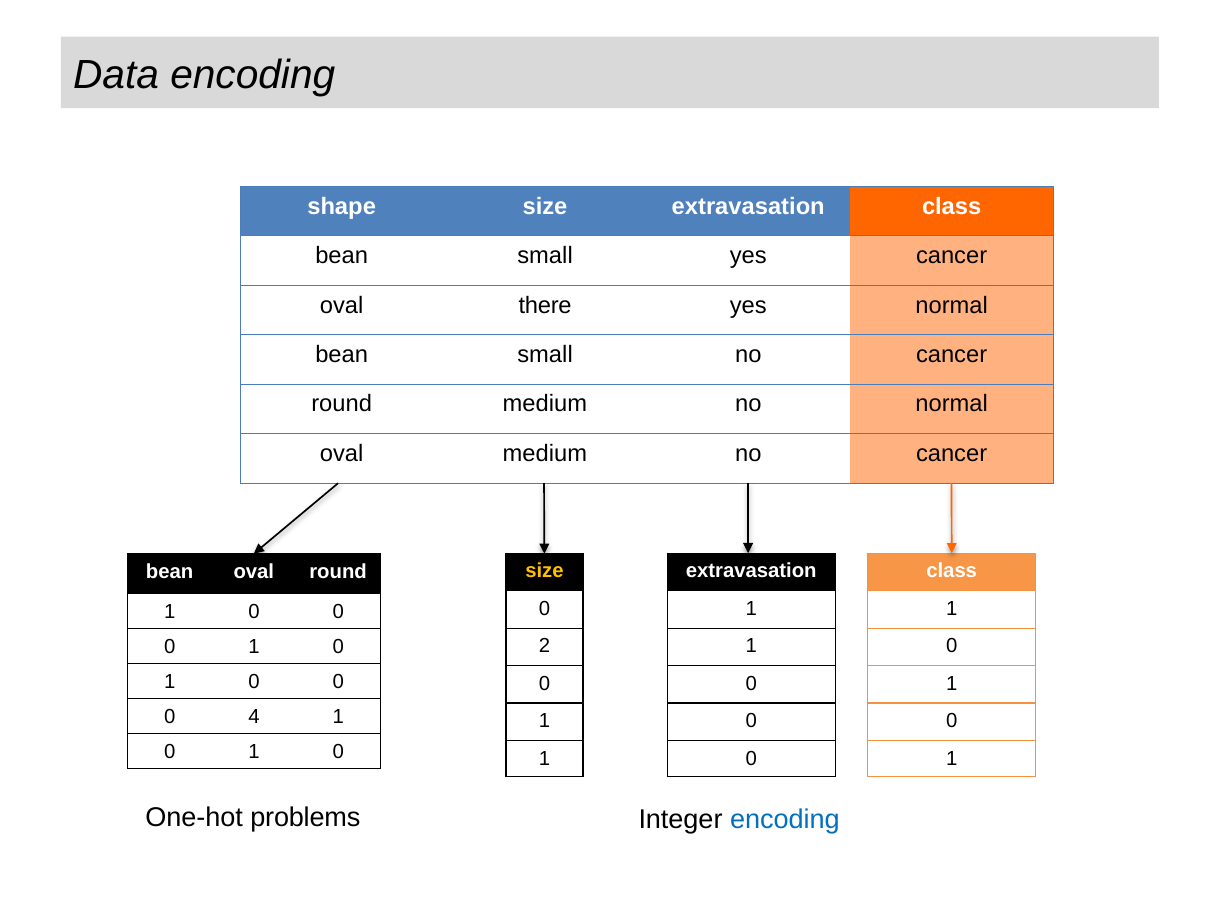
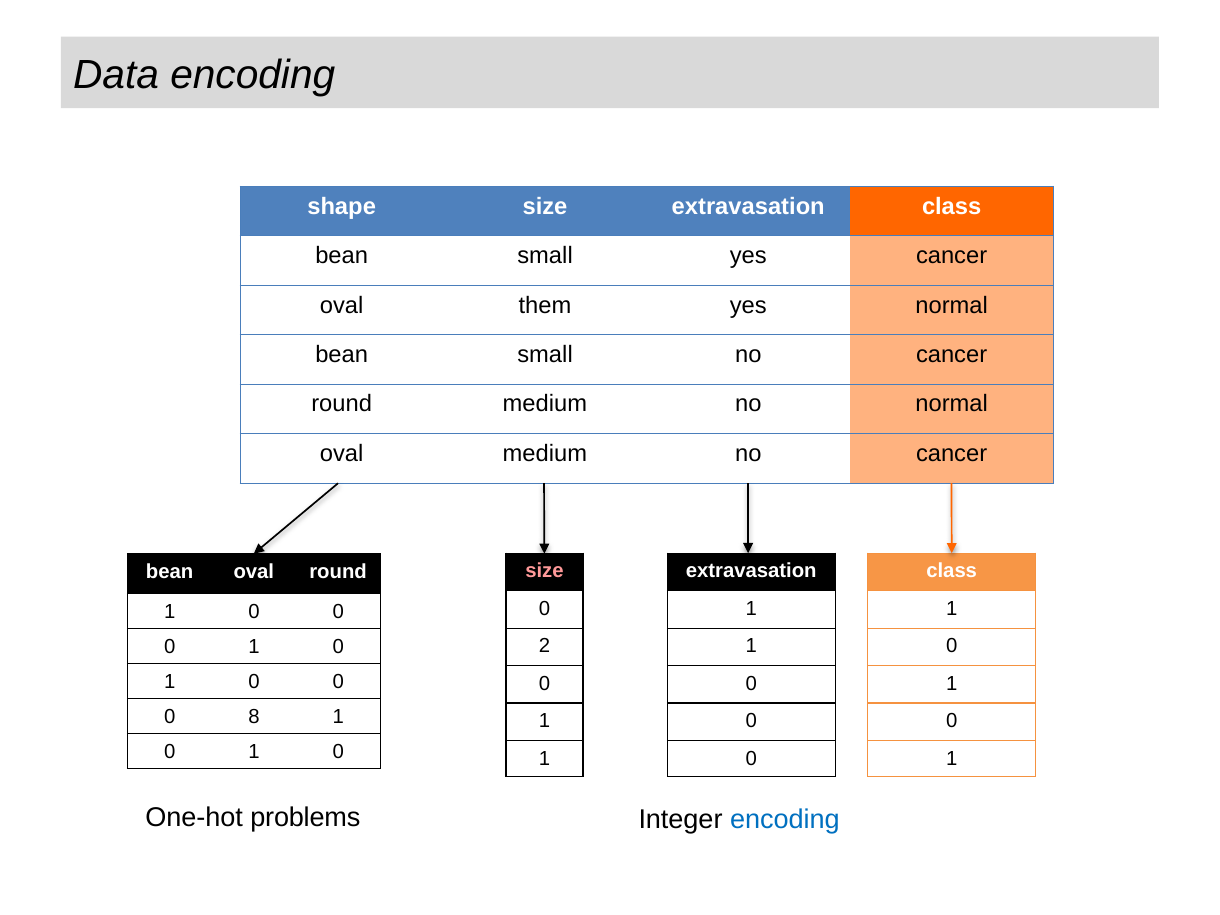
there: there -> them
size at (544, 571) colour: yellow -> pink
4: 4 -> 8
